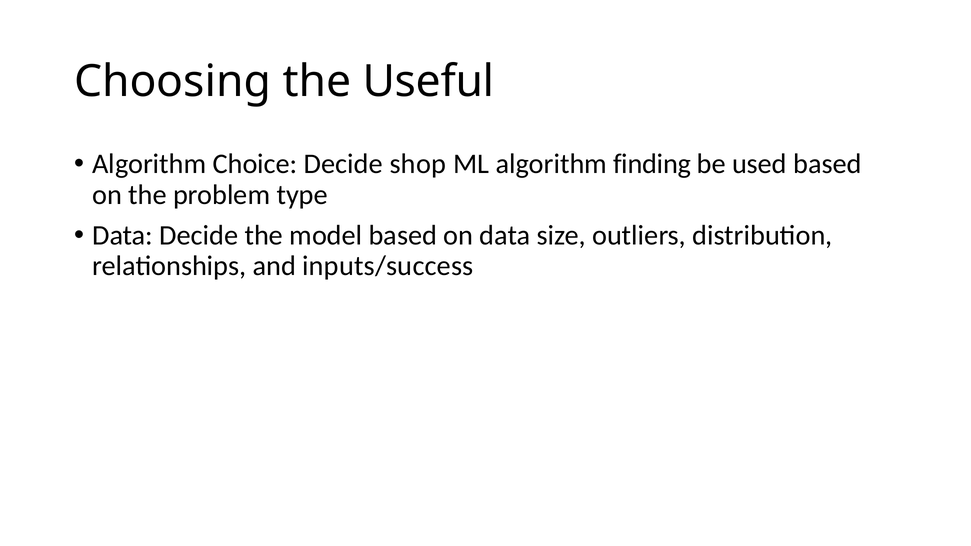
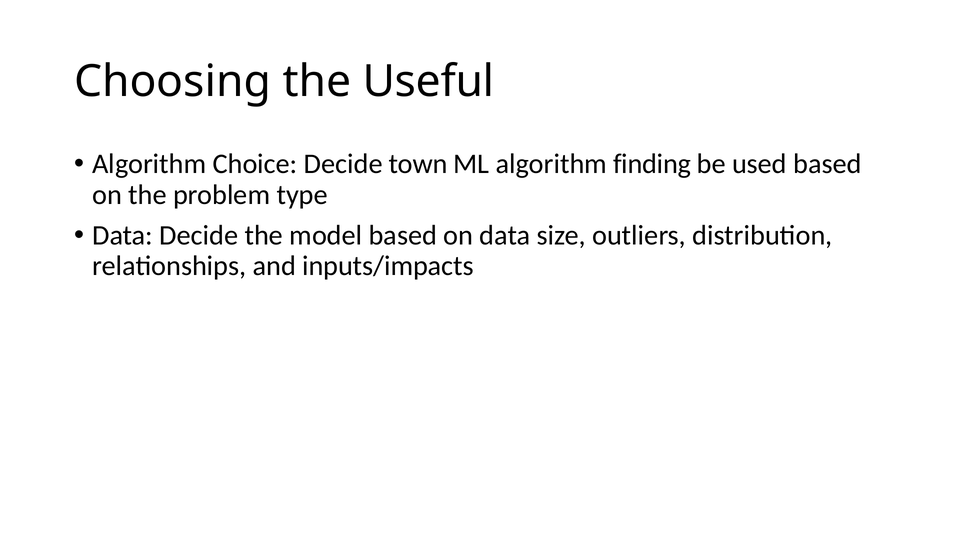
shop: shop -> town
inputs/success: inputs/success -> inputs/impacts
